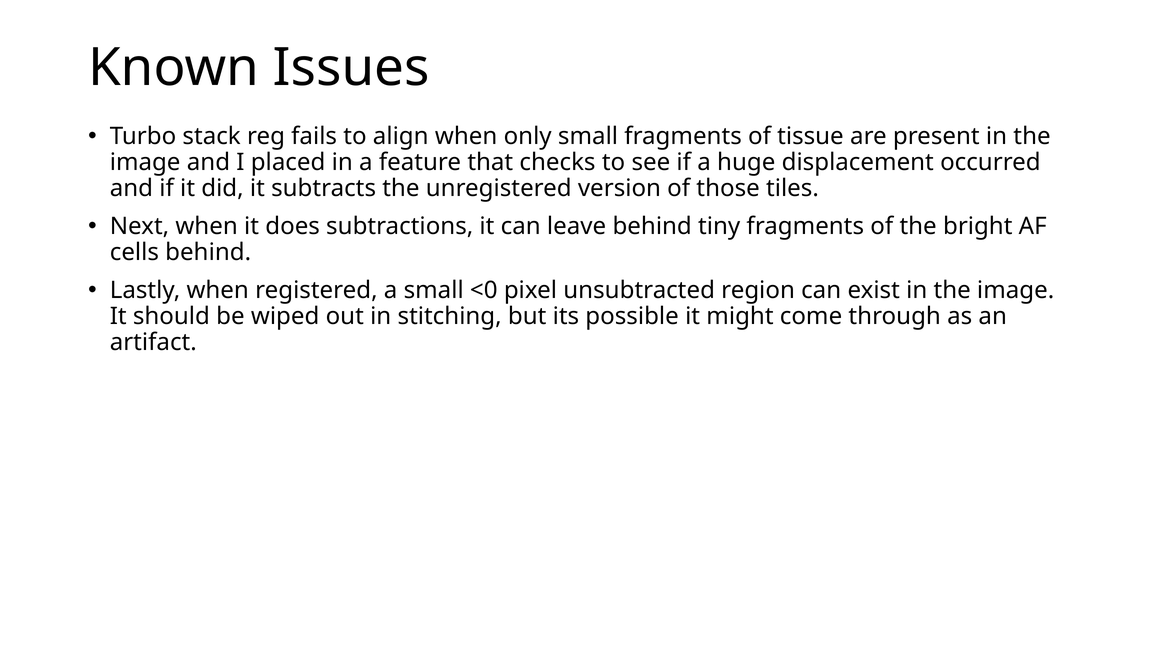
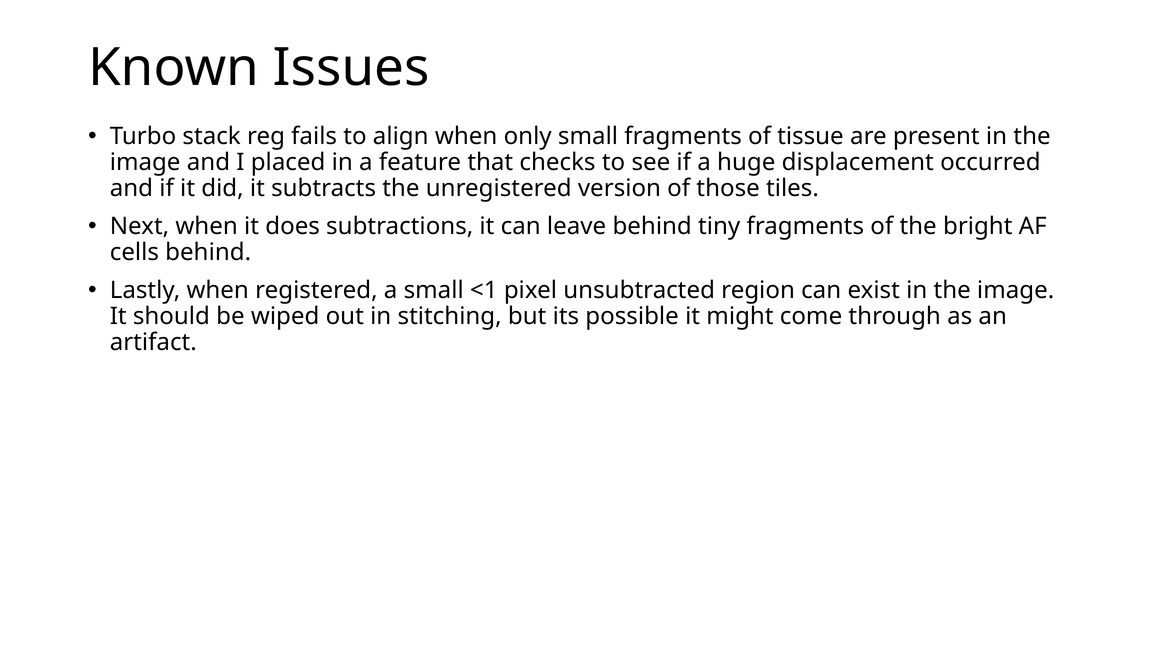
<0: <0 -> <1
